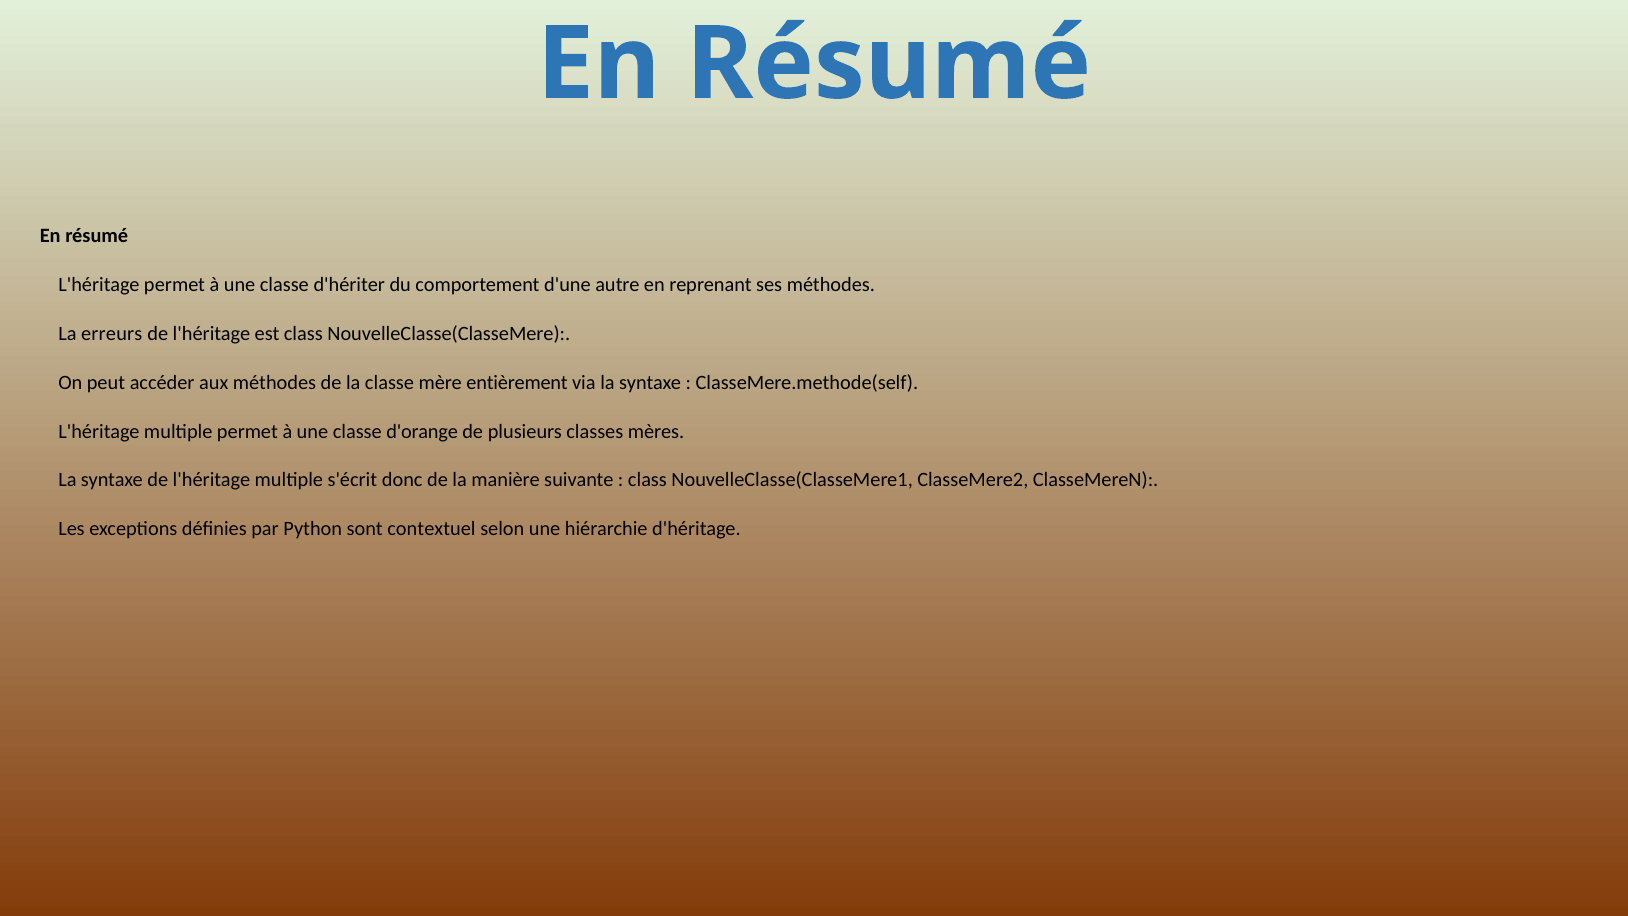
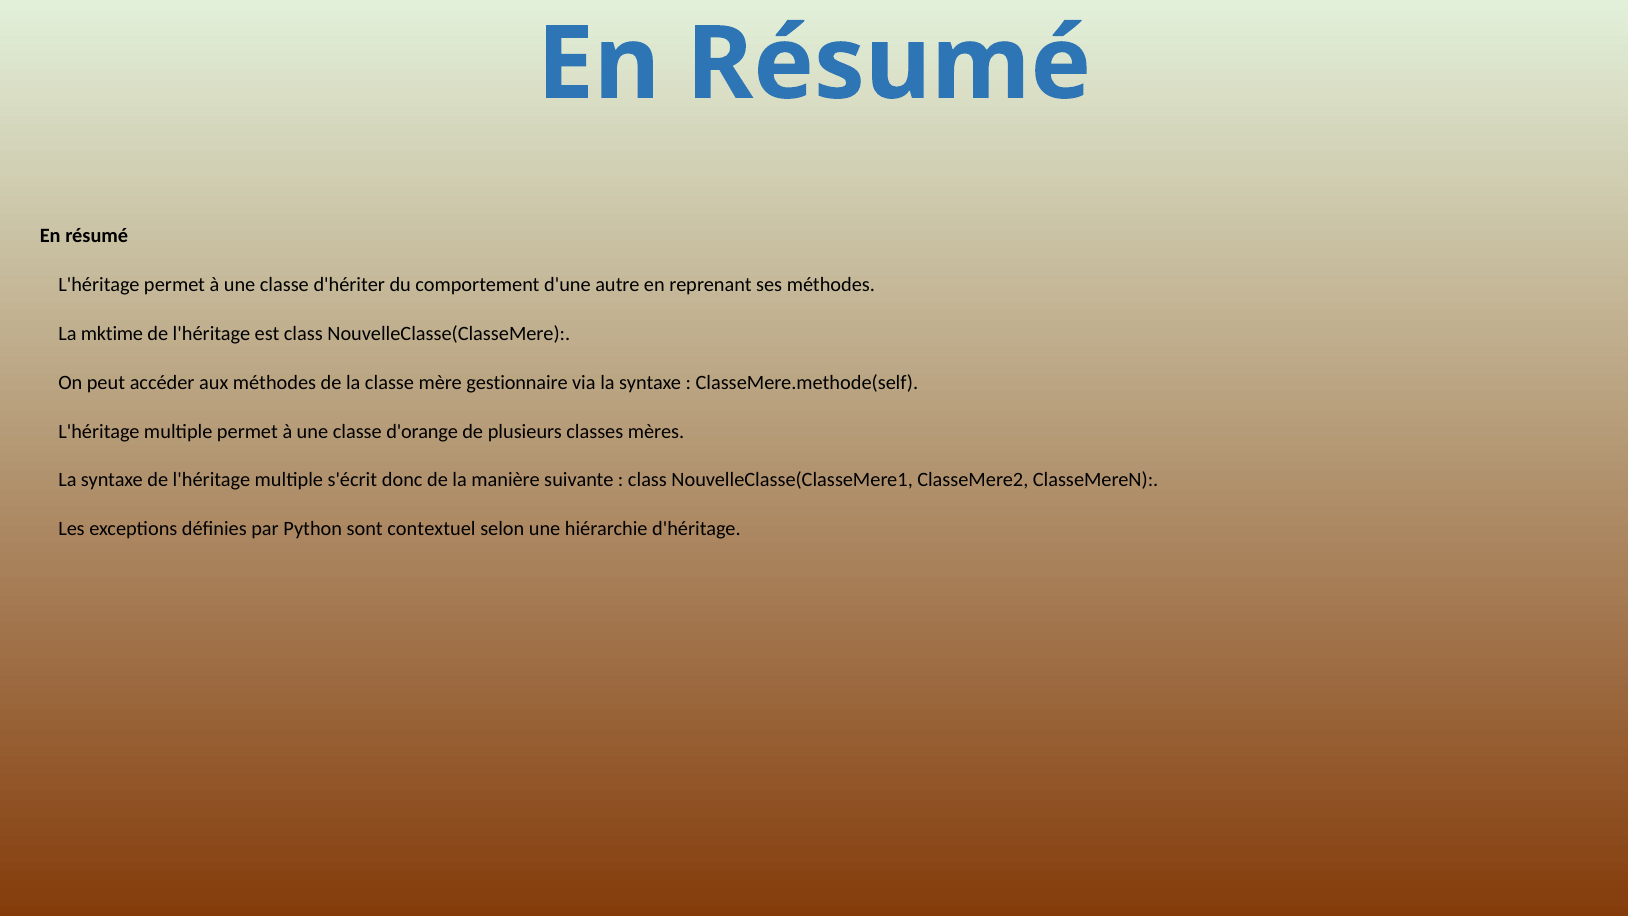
erreurs: erreurs -> mktime
entièrement: entièrement -> gestionnaire
